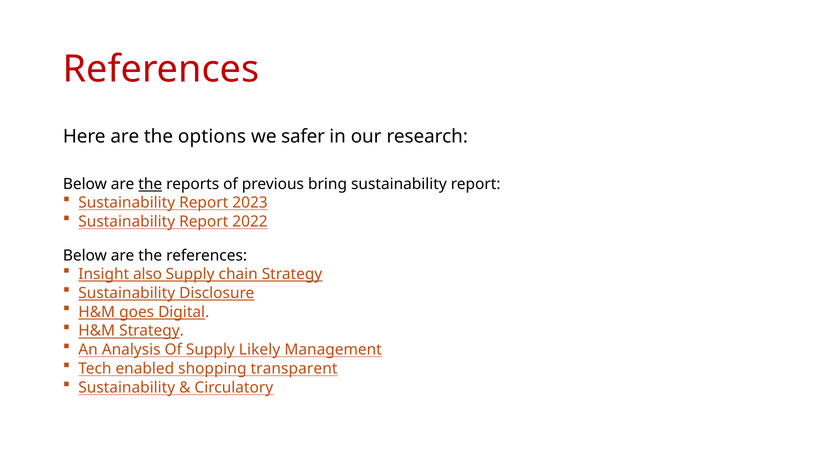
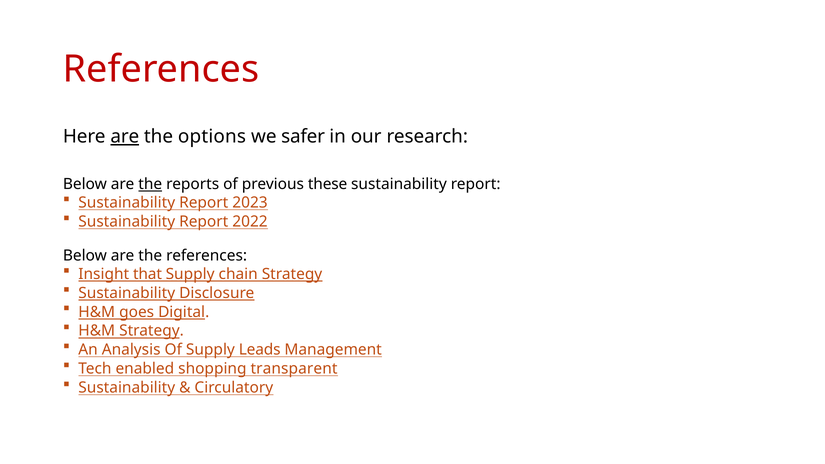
are at (125, 137) underline: none -> present
bring: bring -> these
also: also -> that
Likely: Likely -> Leads
